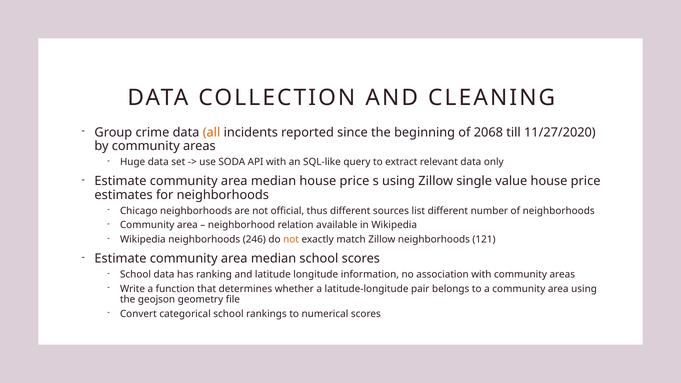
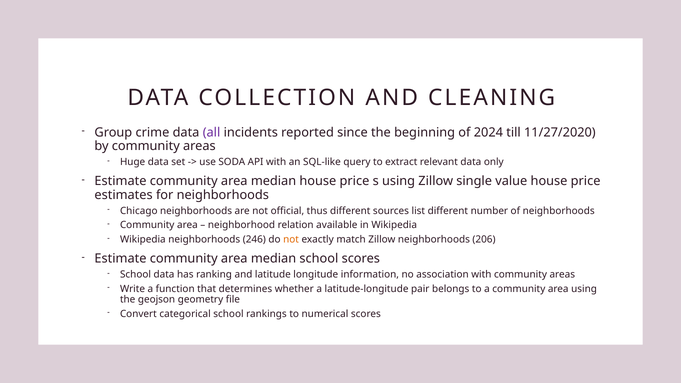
all colour: orange -> purple
2068: 2068 -> 2024
121: 121 -> 206
